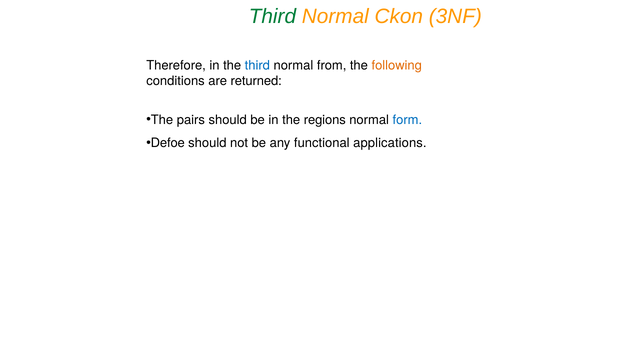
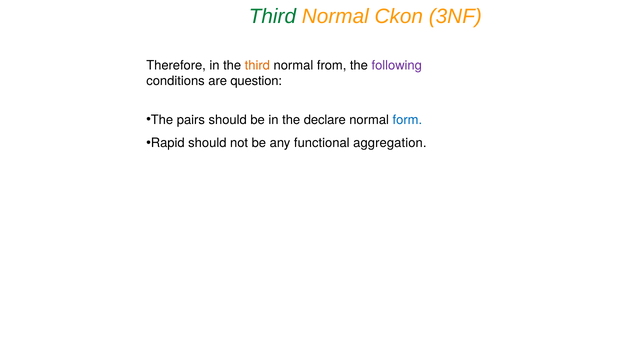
third at (257, 65) colour: blue -> orange
following colour: orange -> purple
returned: returned -> question
regions: regions -> declare
Defoe: Defoe -> Rapid
applications: applications -> aggregation
